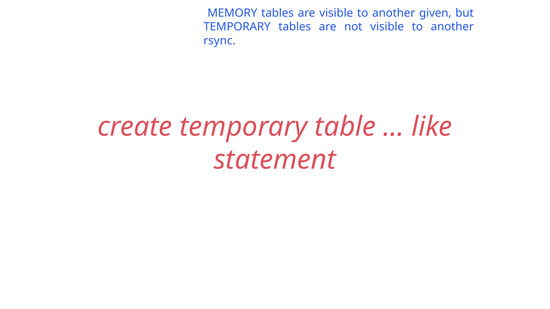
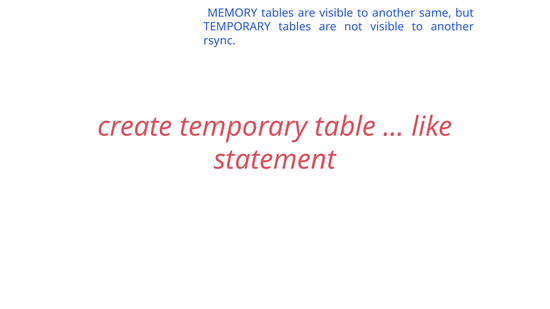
given: given -> same
